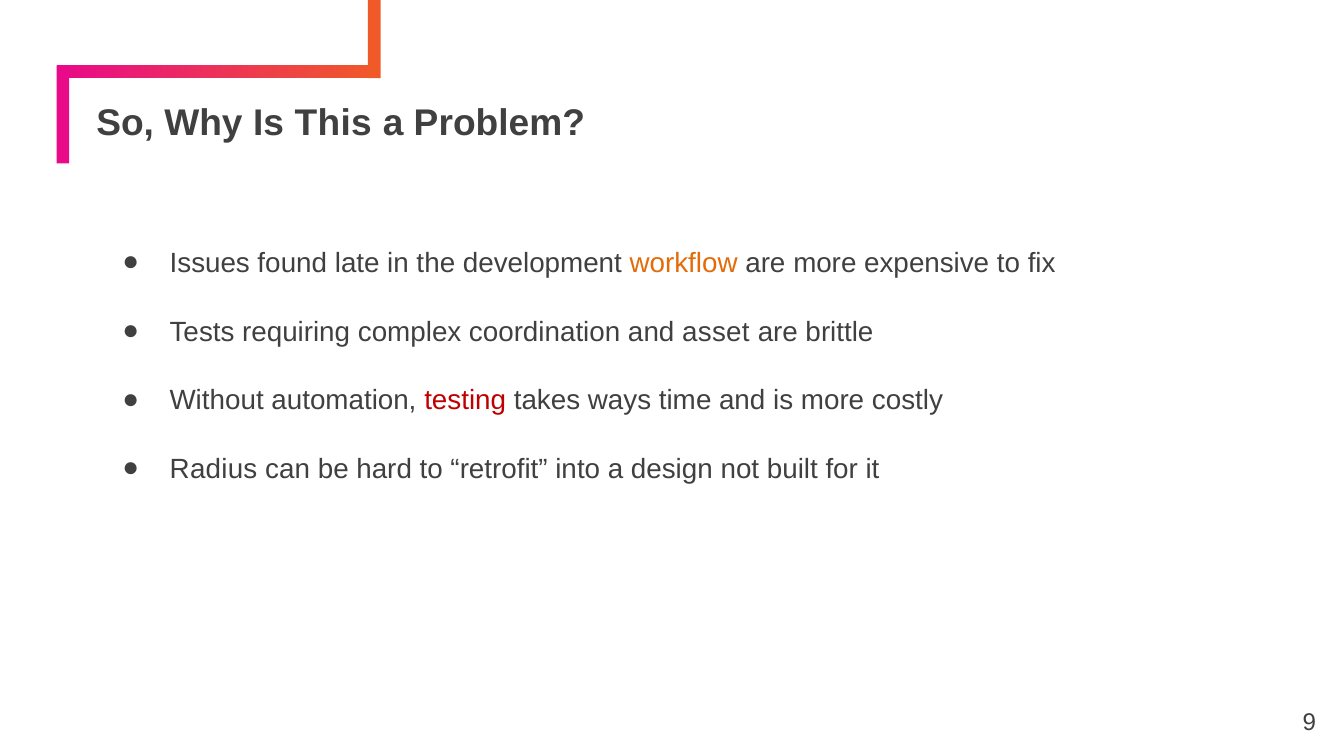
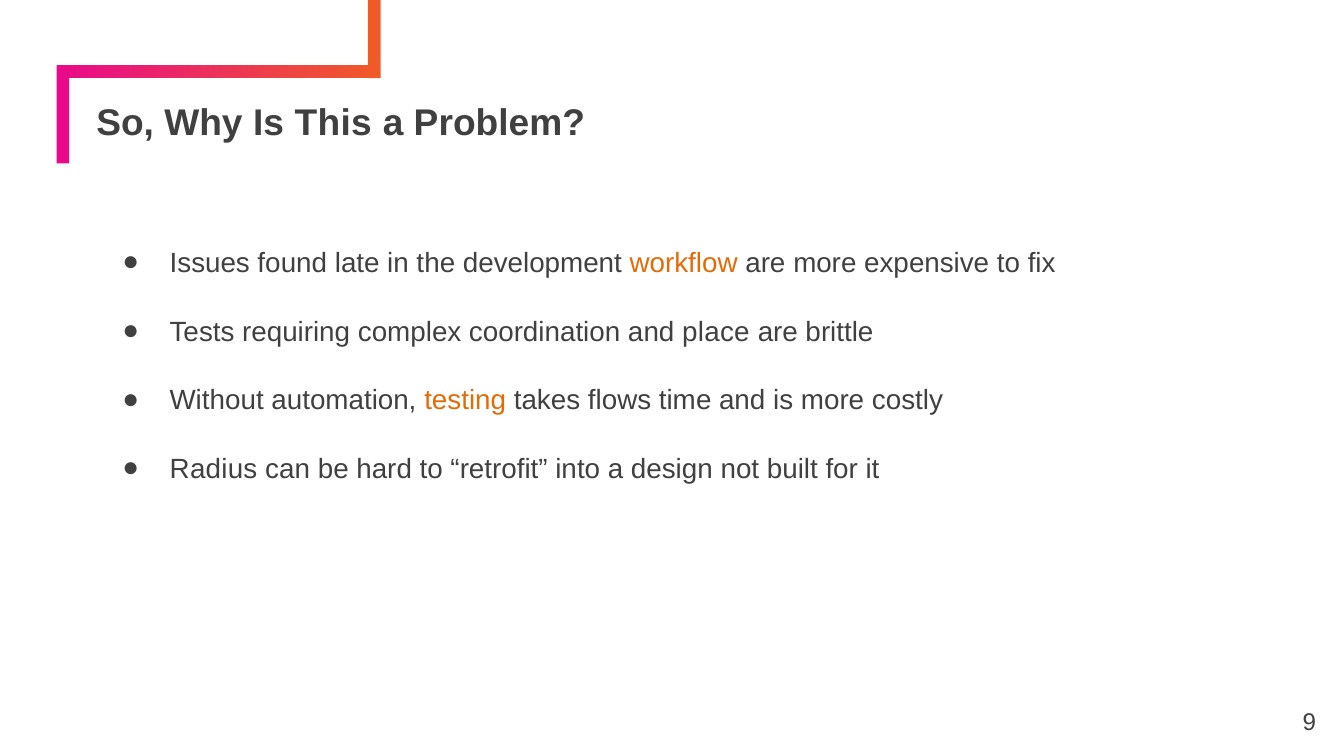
asset: asset -> place
testing colour: red -> orange
ways: ways -> flows
